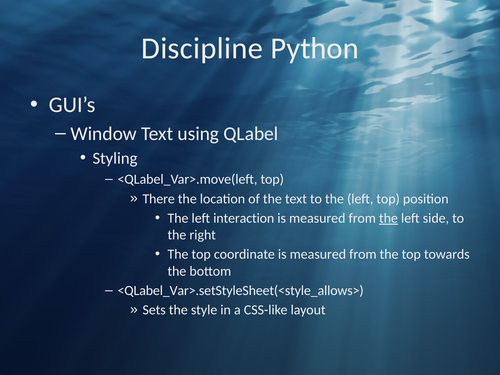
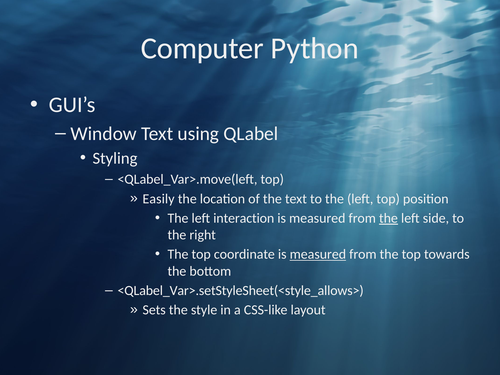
Discipline: Discipline -> Computer
There: There -> Easily
measured at (318, 254) underline: none -> present
